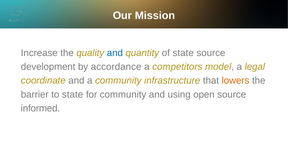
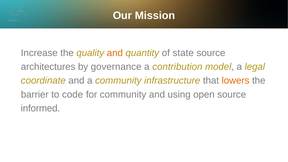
and at (115, 53) colour: blue -> orange
development: development -> architectures
accordance: accordance -> governance
competitors: competitors -> contribution
to state: state -> code
